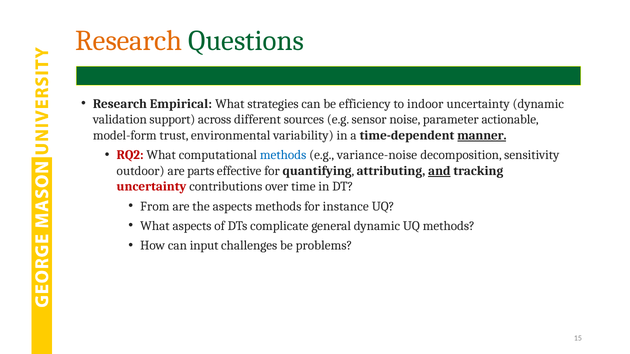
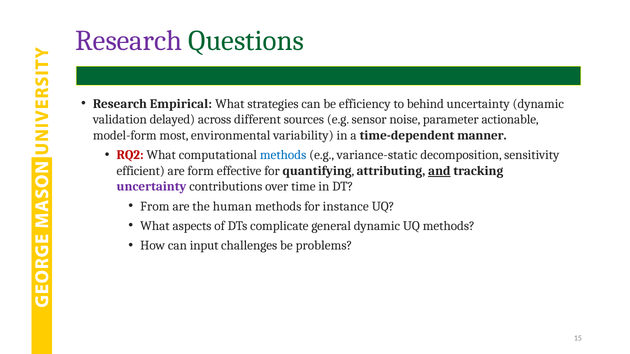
Research at (129, 41) colour: orange -> purple
indoor: indoor -> behind
support: support -> delayed
trust: trust -> most
manner underline: present -> none
variance-noise: variance-noise -> variance-static
outdoor: outdoor -> efficient
parts: parts -> form
uncertainty at (152, 187) colour: red -> purple
the aspects: aspects -> human
